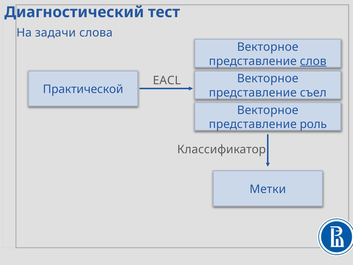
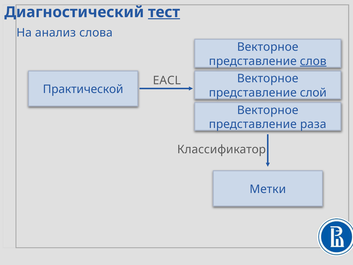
тест underline: none -> present
задачи: задачи -> анализ
съел: съел -> слой
роль: роль -> раза
